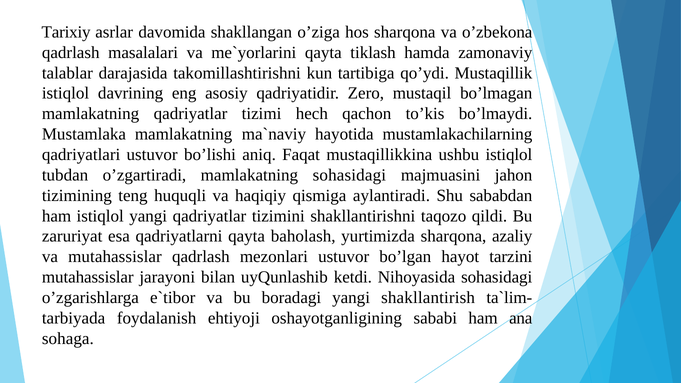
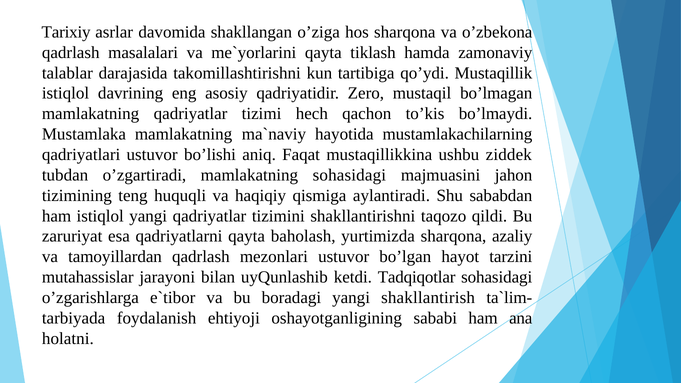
ushbu istiqlol: istiqlol -> ziddek
va mutahassislar: mutahassislar -> tamoyillardan
Nihoyasida: Nihoyasida -> Tadqiqotlar
sohaga: sohaga -> holatni
